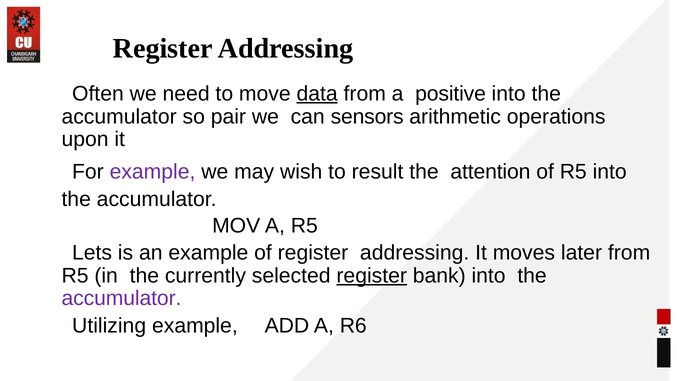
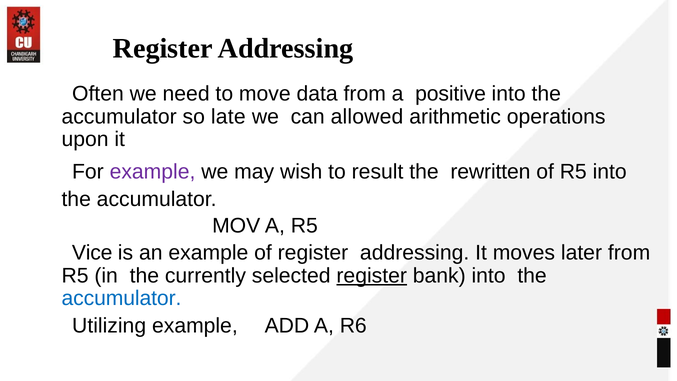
data underline: present -> none
pair: pair -> late
sensors: sensors -> allowed
attention: attention -> rewritten
Lets: Lets -> Vice
accumulator at (121, 298) colour: purple -> blue
